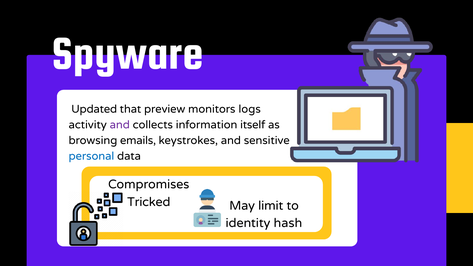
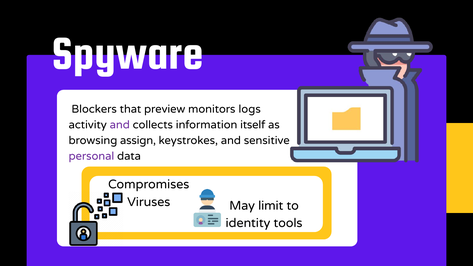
Updated: Updated -> Blockers
emails: emails -> assign
personal colour: blue -> purple
Tricked: Tricked -> Viruses
hash: hash -> tools
